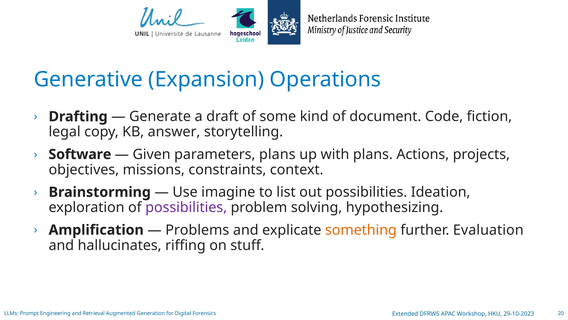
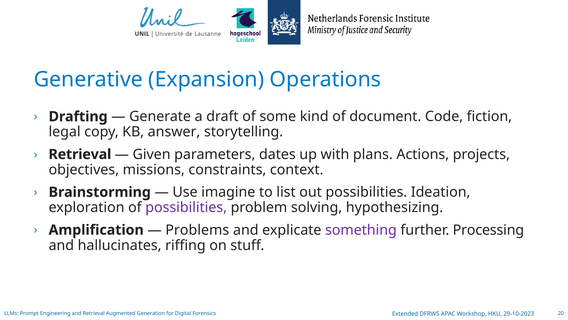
Software at (80, 154): Software -> Retrieval
parameters plans: plans -> dates
something colour: orange -> purple
Evaluation: Evaluation -> Processing
